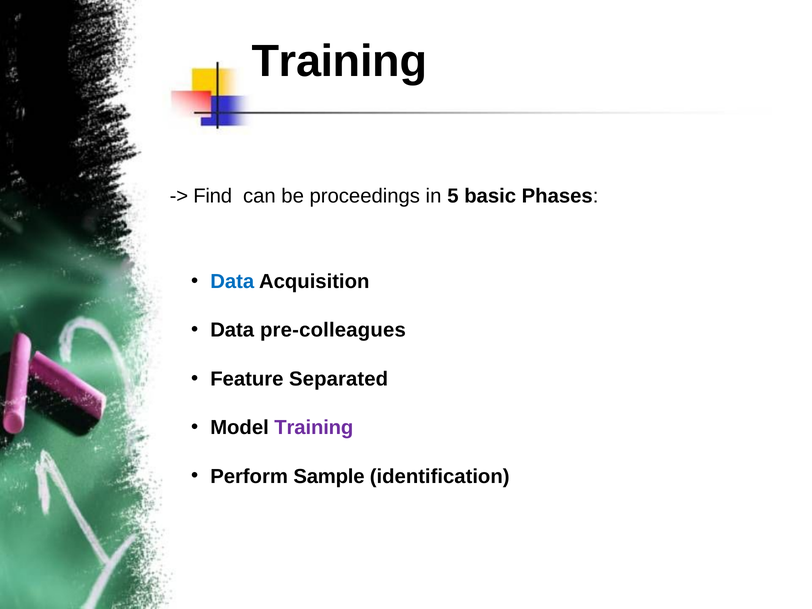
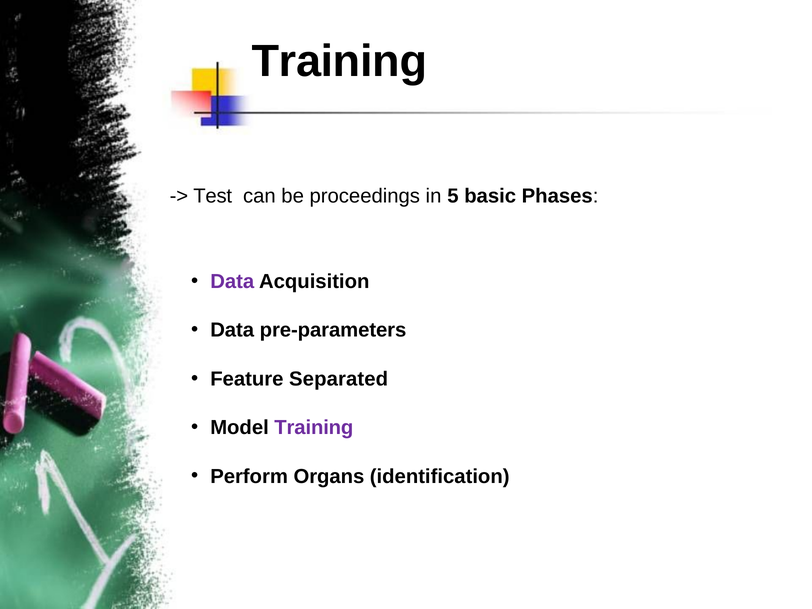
Find: Find -> Test
Data at (232, 281) colour: blue -> purple
pre-colleagues: pre-colleagues -> pre-parameters
Sample: Sample -> Organs
